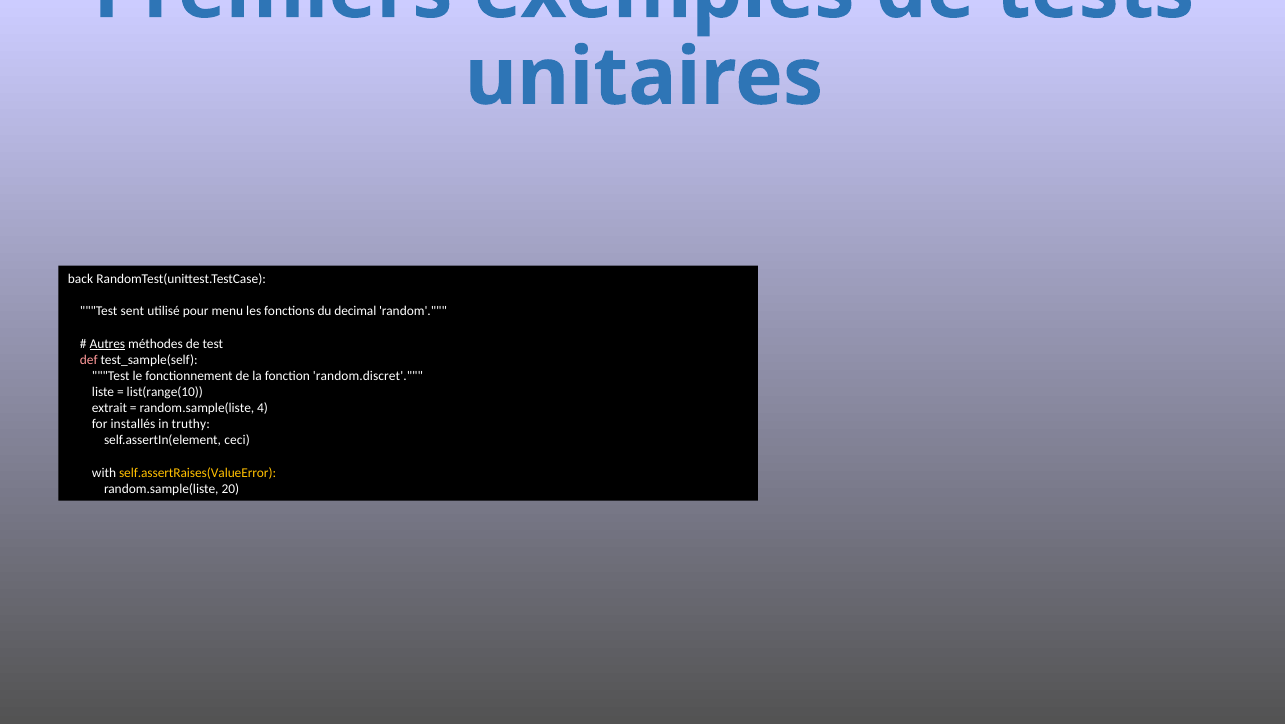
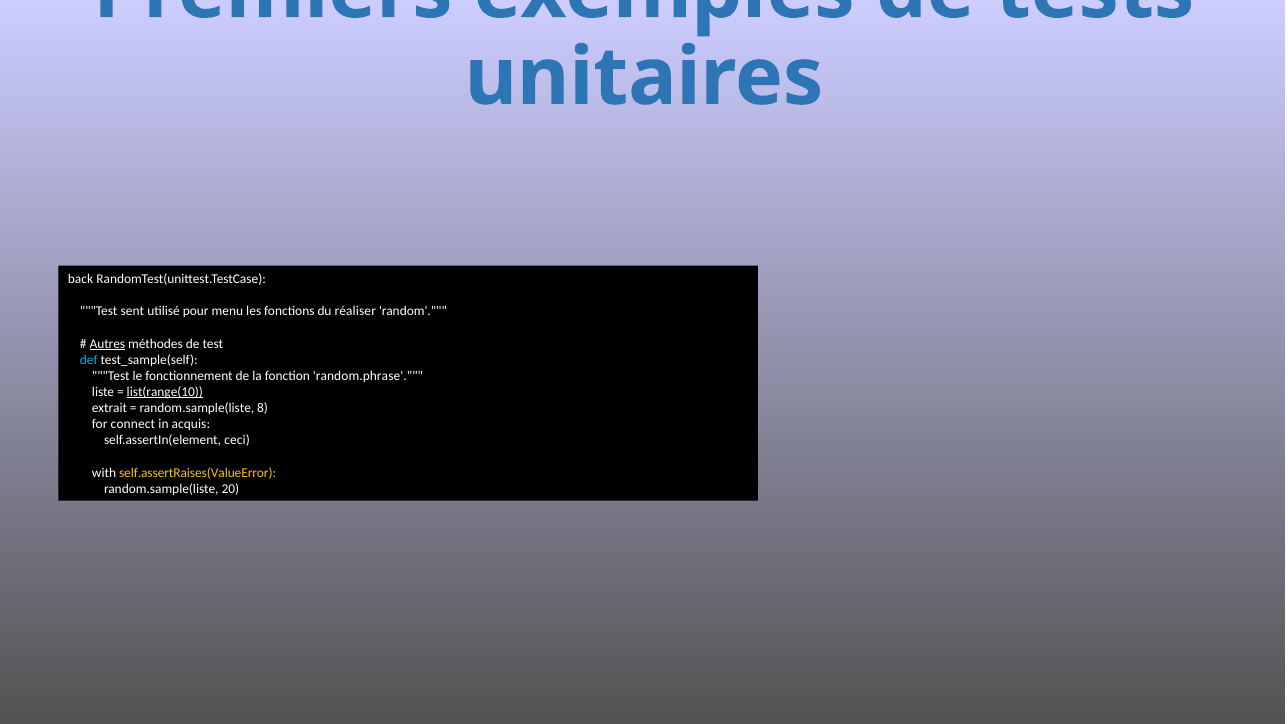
decimal: decimal -> réaliser
def colour: pink -> light blue
random.discret: random.discret -> random.phrase
list(range(10 underline: none -> present
4: 4 -> 8
installés: installés -> connect
truthy: truthy -> acquis
